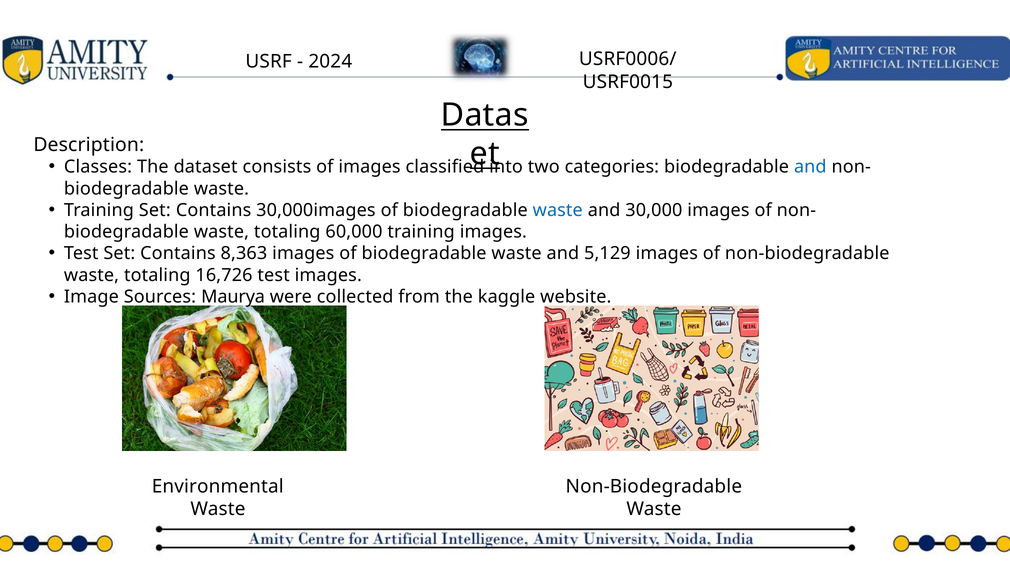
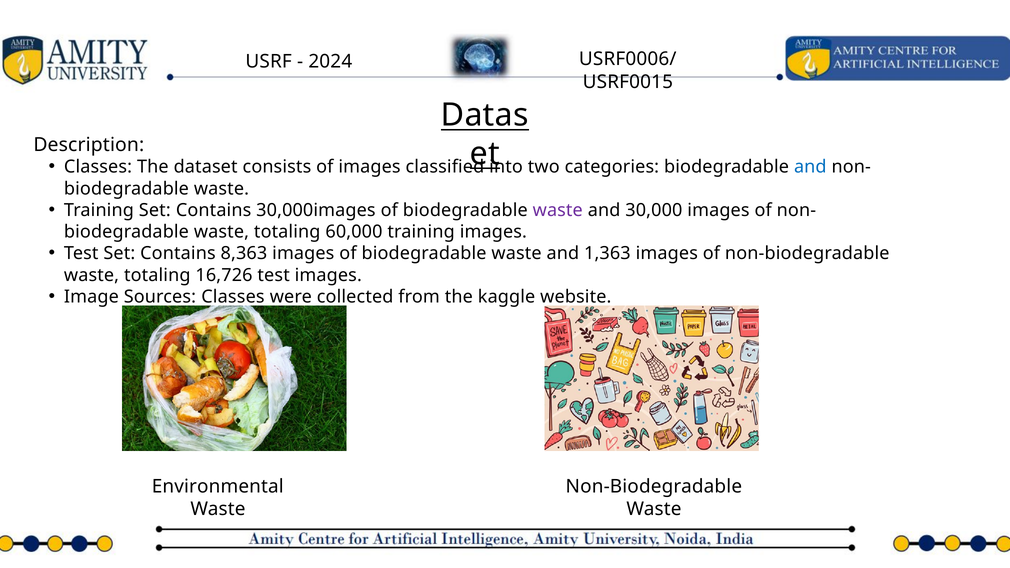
waste at (558, 210) colour: blue -> purple
5,129: 5,129 -> 1,363
Sources Maurya: Maurya -> Classes
